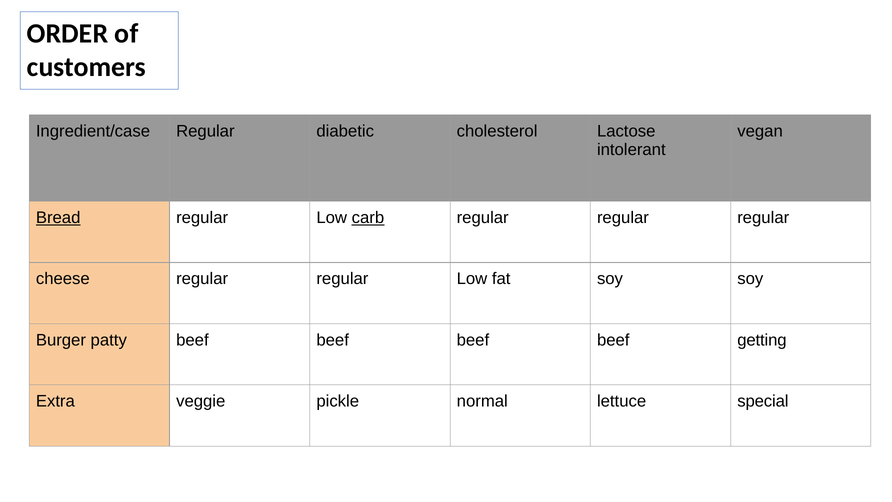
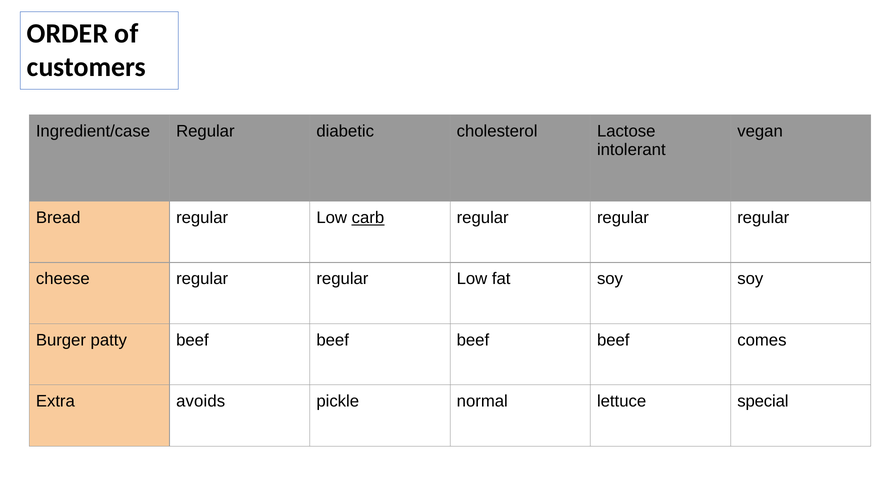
Bread underline: present -> none
getting: getting -> comes
veggie: veggie -> avoids
